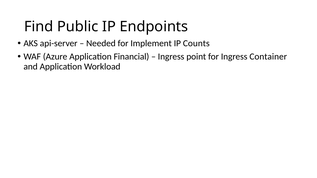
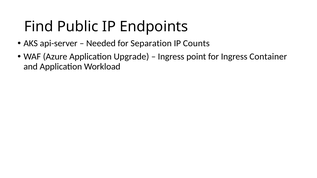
Implement: Implement -> Separation
Financial: Financial -> Upgrade
